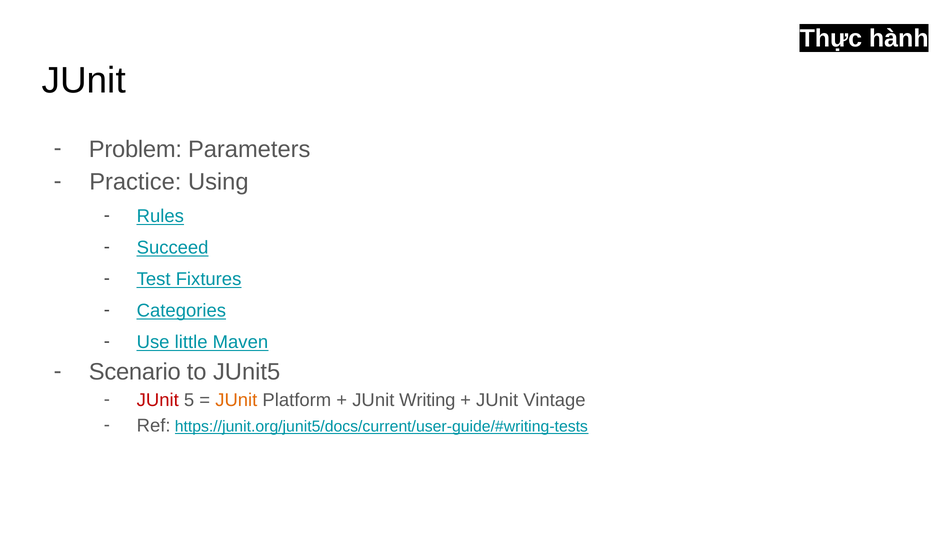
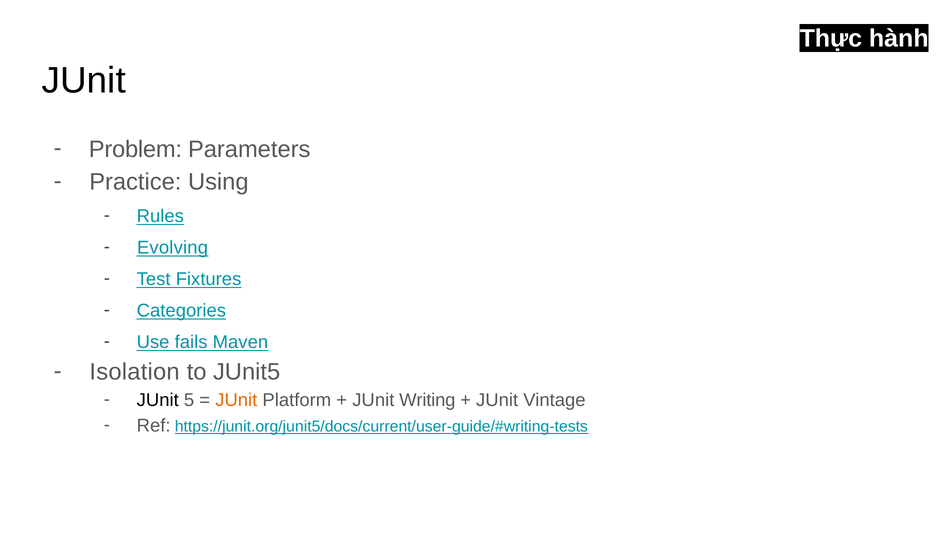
Succeed: Succeed -> Evolving
little: little -> fails
Scenario: Scenario -> Isolation
JUnit at (158, 400) colour: red -> black
